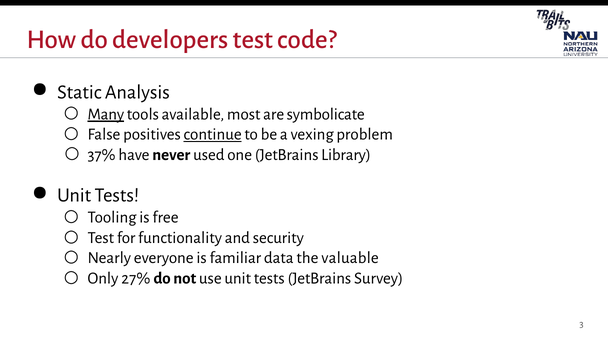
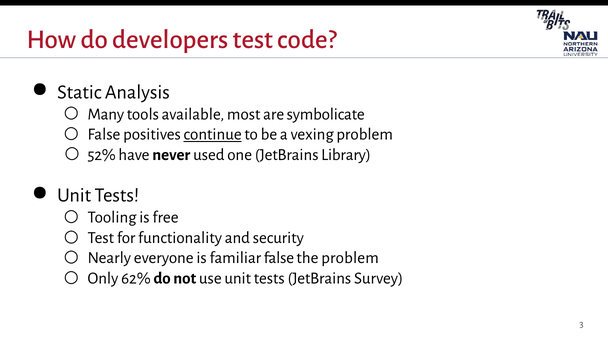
Many underline: present -> none
37%: 37% -> 52%
familiar data: data -> false
the valuable: valuable -> problem
27%: 27% -> 62%
